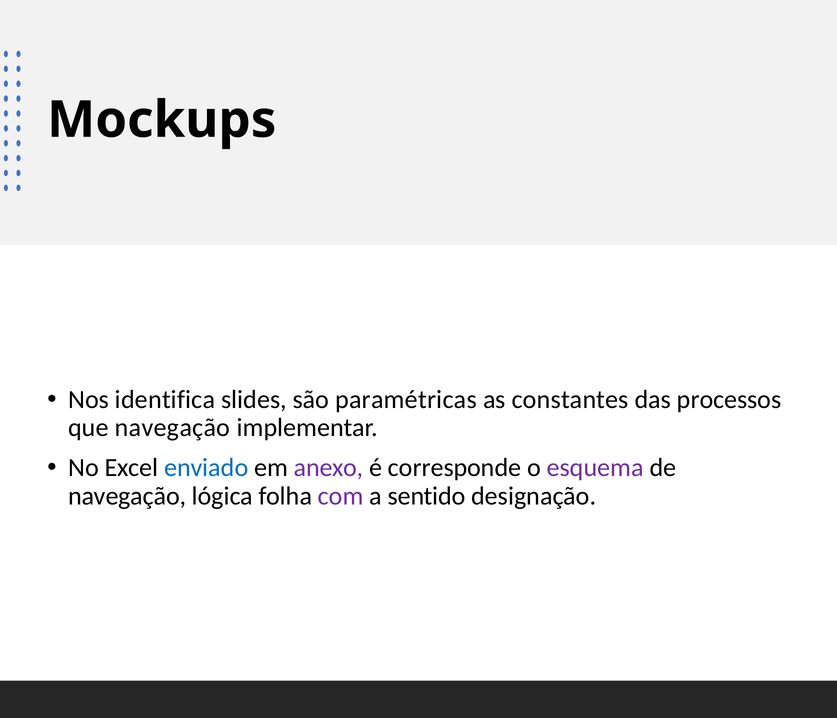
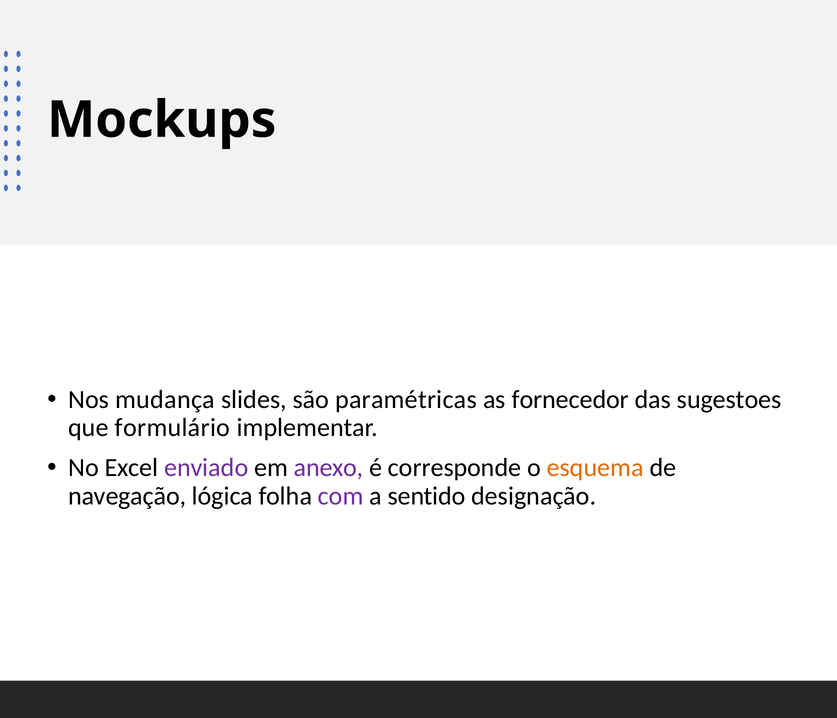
identifica: identifica -> mudança
constantes: constantes -> fornecedor
processos: processos -> sugestoes
que navegação: navegação -> formulário
enviado colour: blue -> purple
esquema colour: purple -> orange
